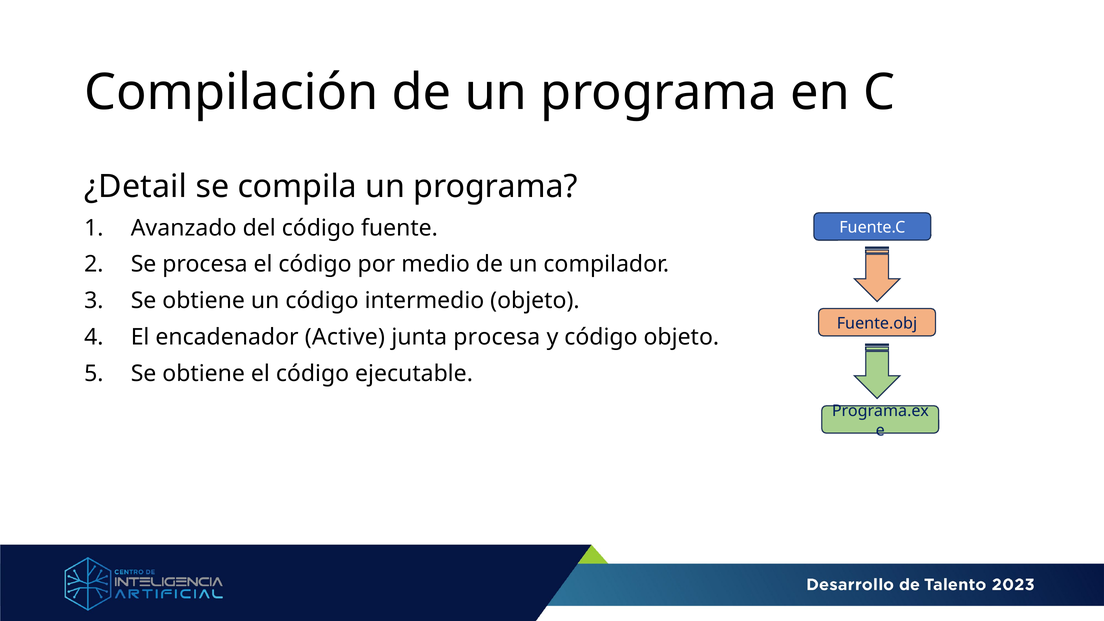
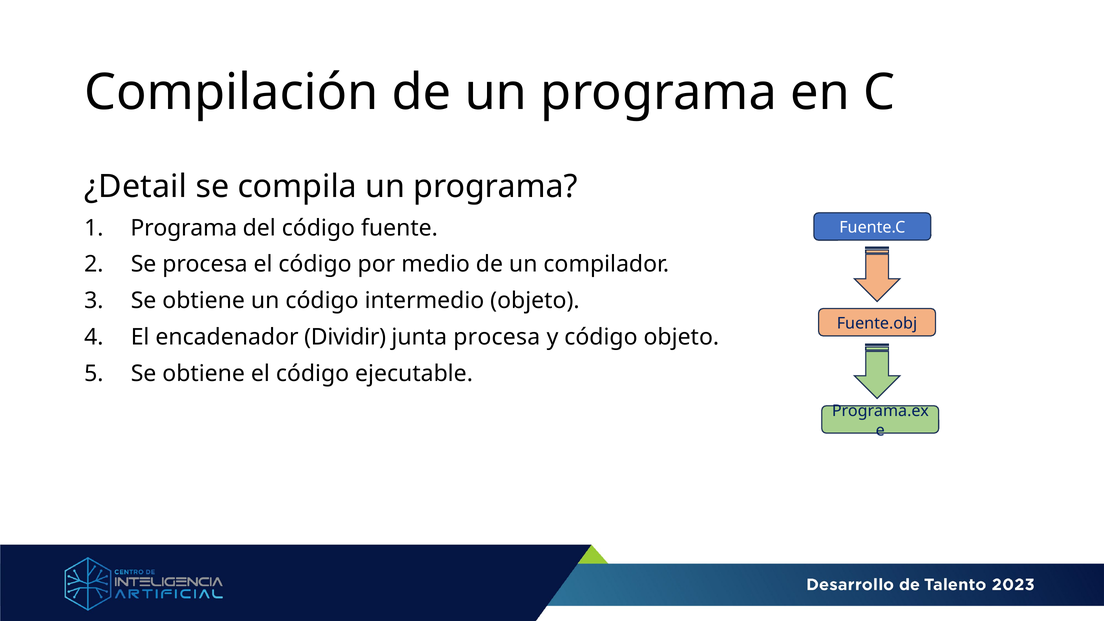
Avanzado at (184, 228): Avanzado -> Programa
Active: Active -> Dividir
